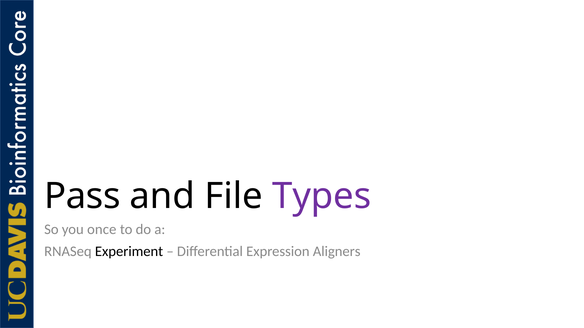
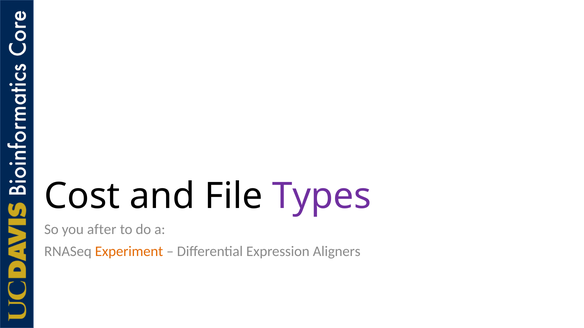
Pass: Pass -> Cost
once: once -> after
Experiment colour: black -> orange
